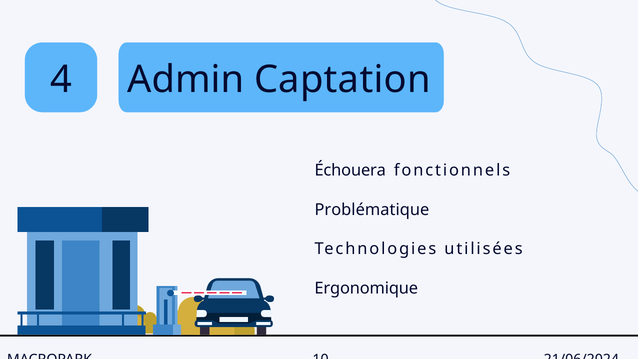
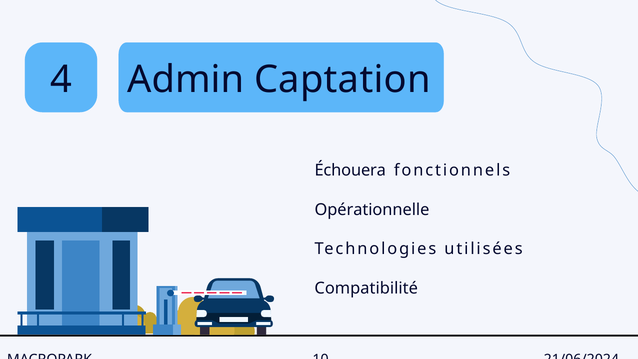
Problématique: Problématique -> Opérationnelle
Ergonomique: Ergonomique -> Compatibilité
